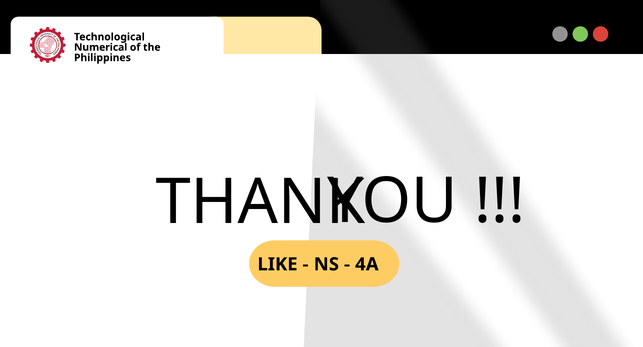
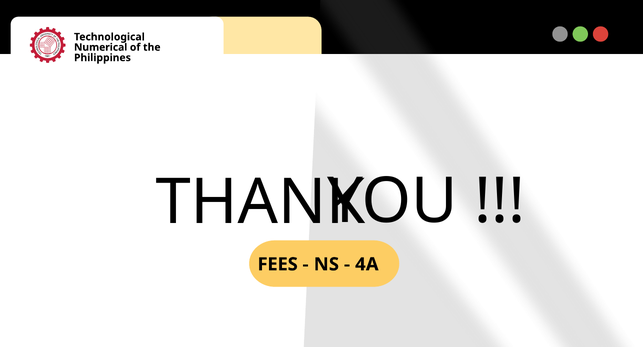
LIKE: LIKE -> FEES
